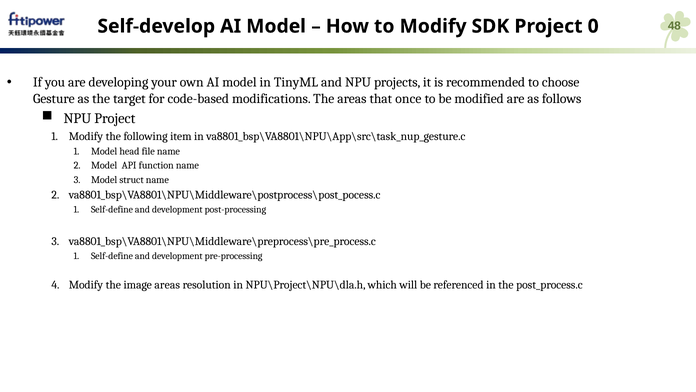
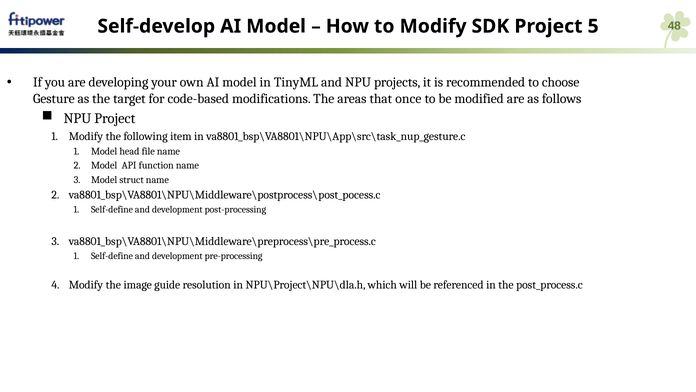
0: 0 -> 5
image areas: areas -> guide
